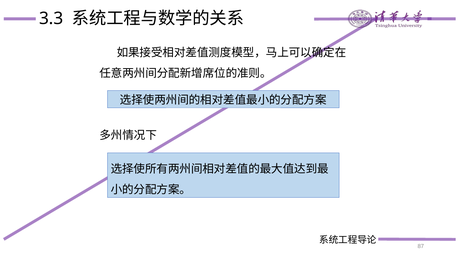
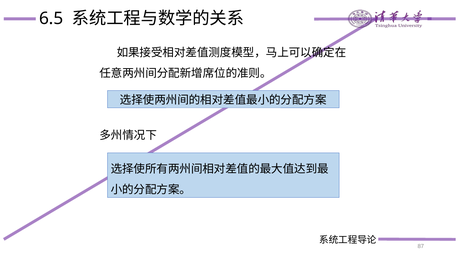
3.3: 3.3 -> 6.5
